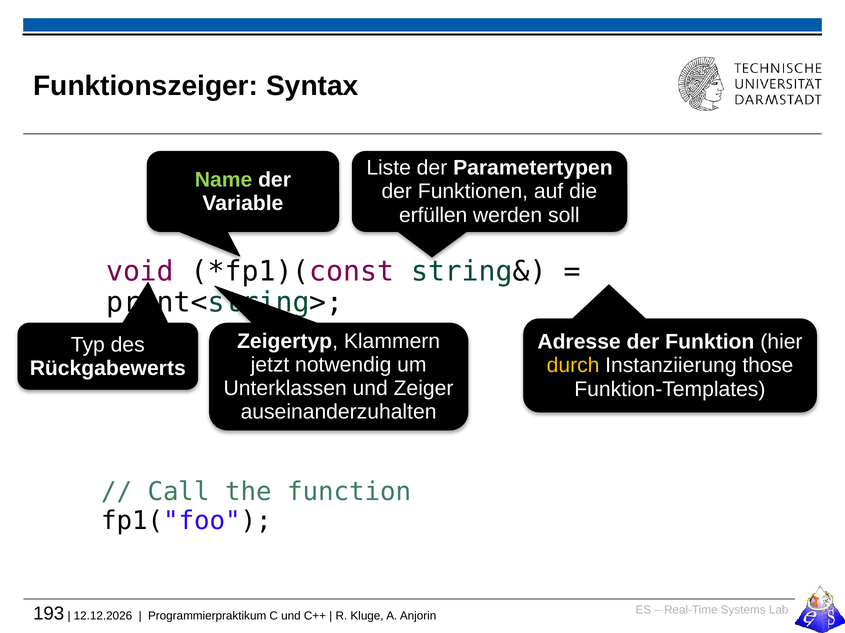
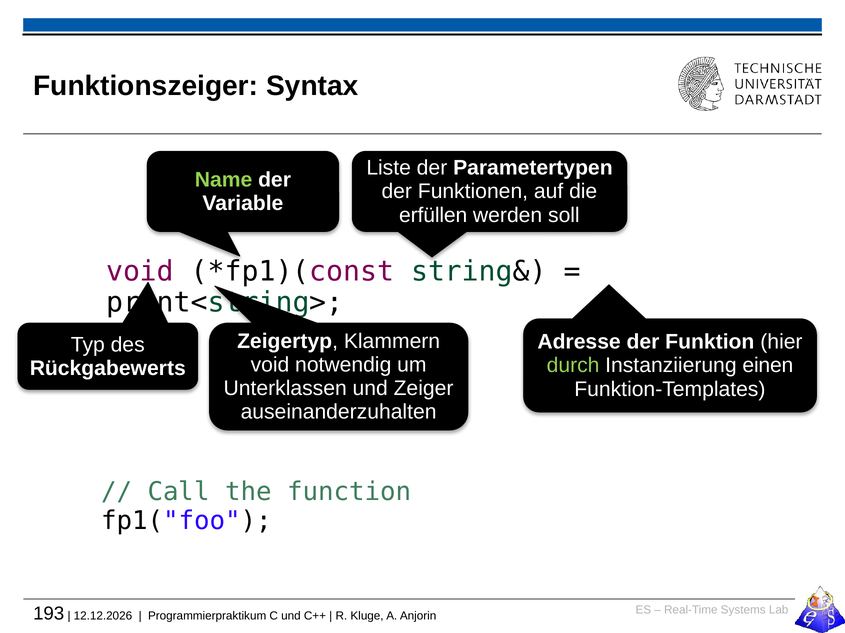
jetzt at (270, 365): jetzt -> void
durch colour: yellow -> light green
those: those -> einen
